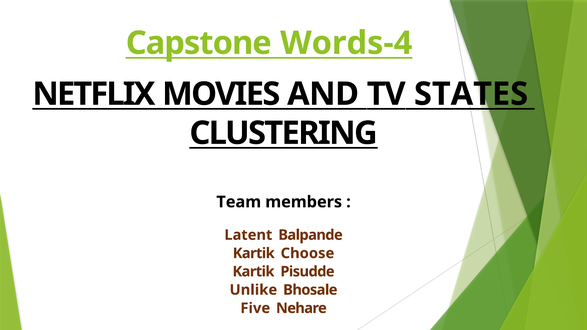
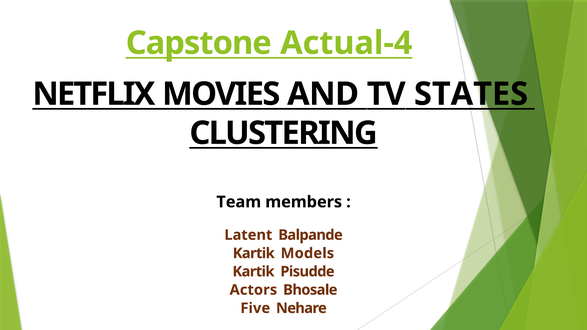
Words-4: Words-4 -> Actual-4
Choose: Choose -> Models
Unlike: Unlike -> Actors
